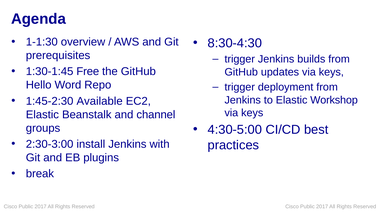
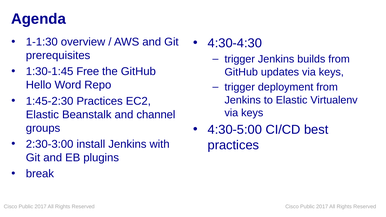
8:30-4:30: 8:30-4:30 -> 4:30-4:30
Workshop: Workshop -> Virtualenv
1:45-2:30 Available: Available -> Practices
